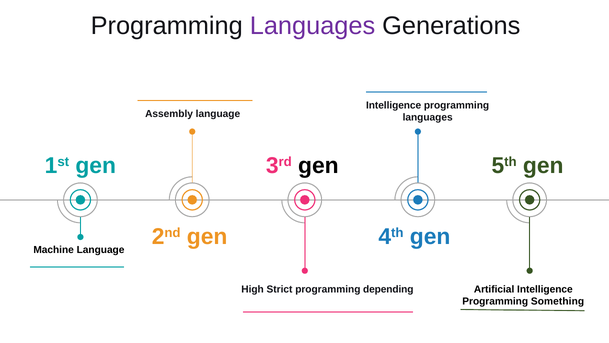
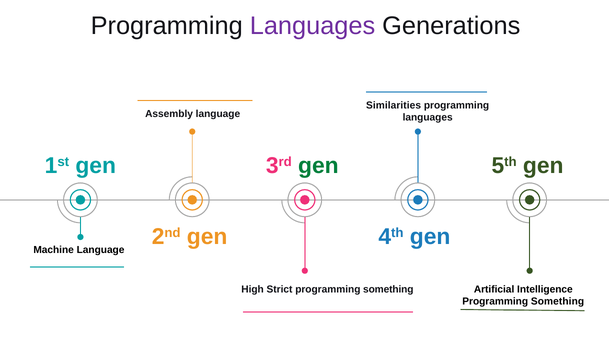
Intelligence at (394, 105): Intelligence -> Similarities
gen at (318, 165) colour: black -> green
depending at (388, 289): depending -> something
